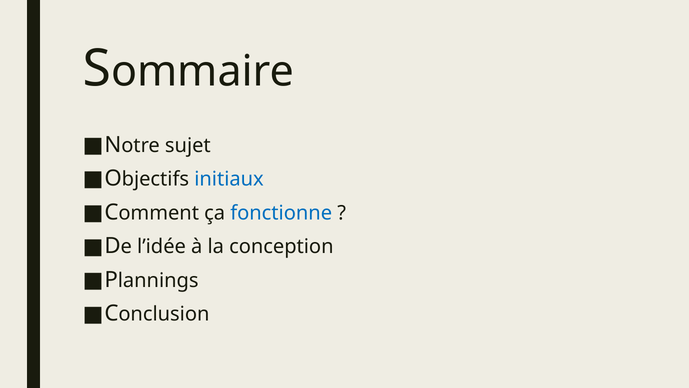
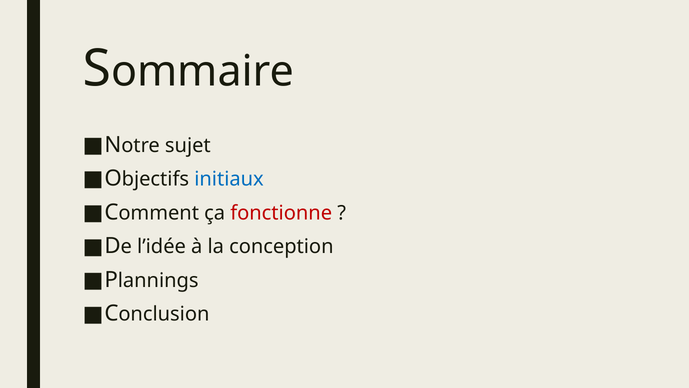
fonctionne colour: blue -> red
